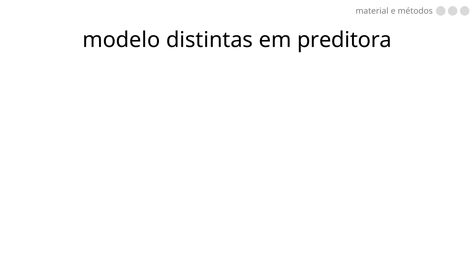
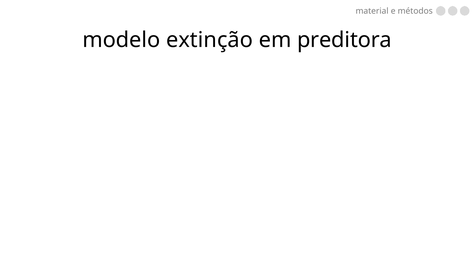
distintas: distintas -> extinção
